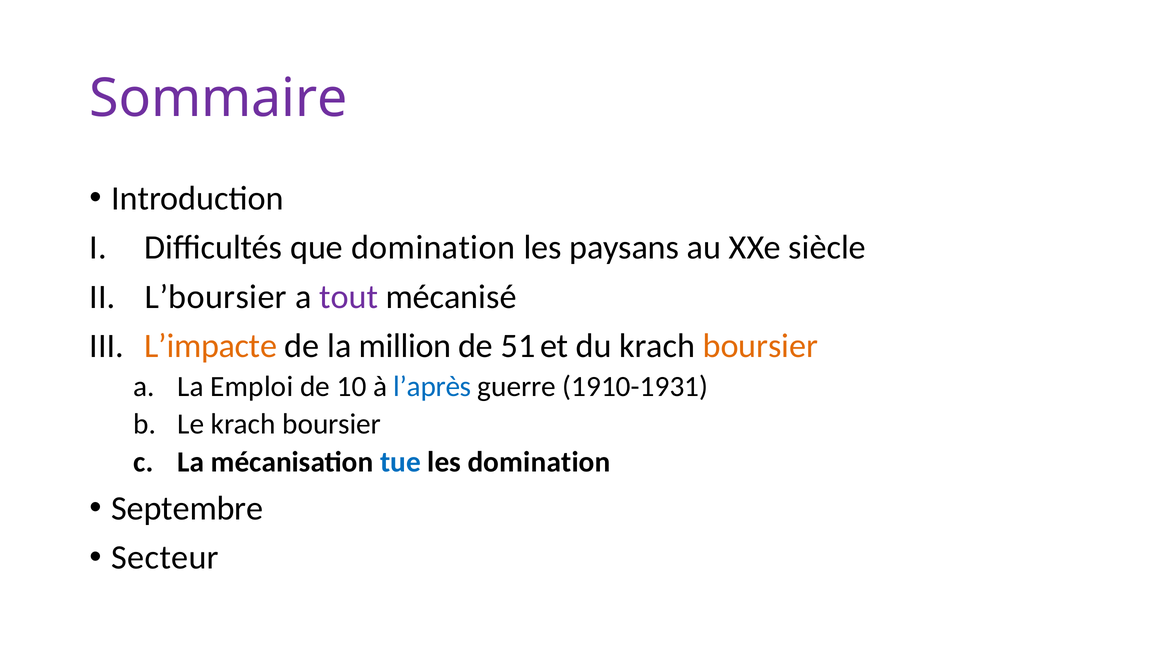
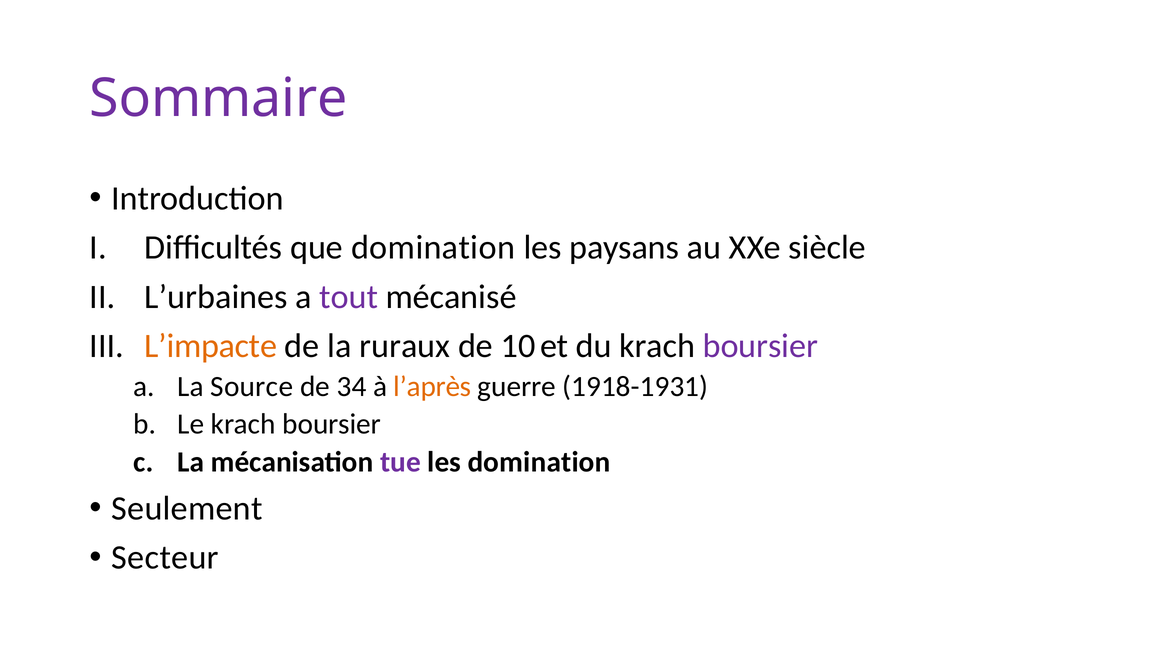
L’boursier: L’boursier -> L’urbaines
million: million -> ruraux
51: 51 -> 10
boursier at (760, 346) colour: orange -> purple
Emploi: Emploi -> Source
10: 10 -> 34
l’après colour: blue -> orange
1910-1931: 1910-1931 -> 1918-1931
tue colour: blue -> purple
Septembre: Septembre -> Seulement
